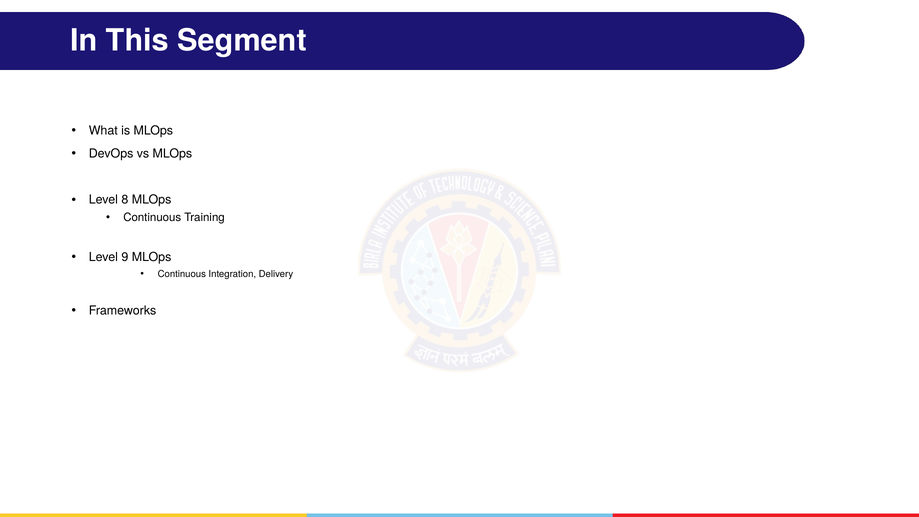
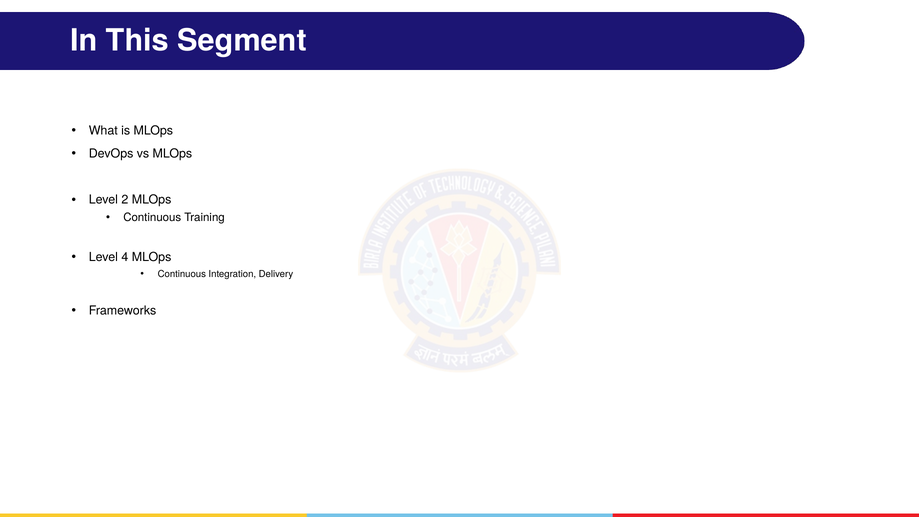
8: 8 -> 2
9: 9 -> 4
